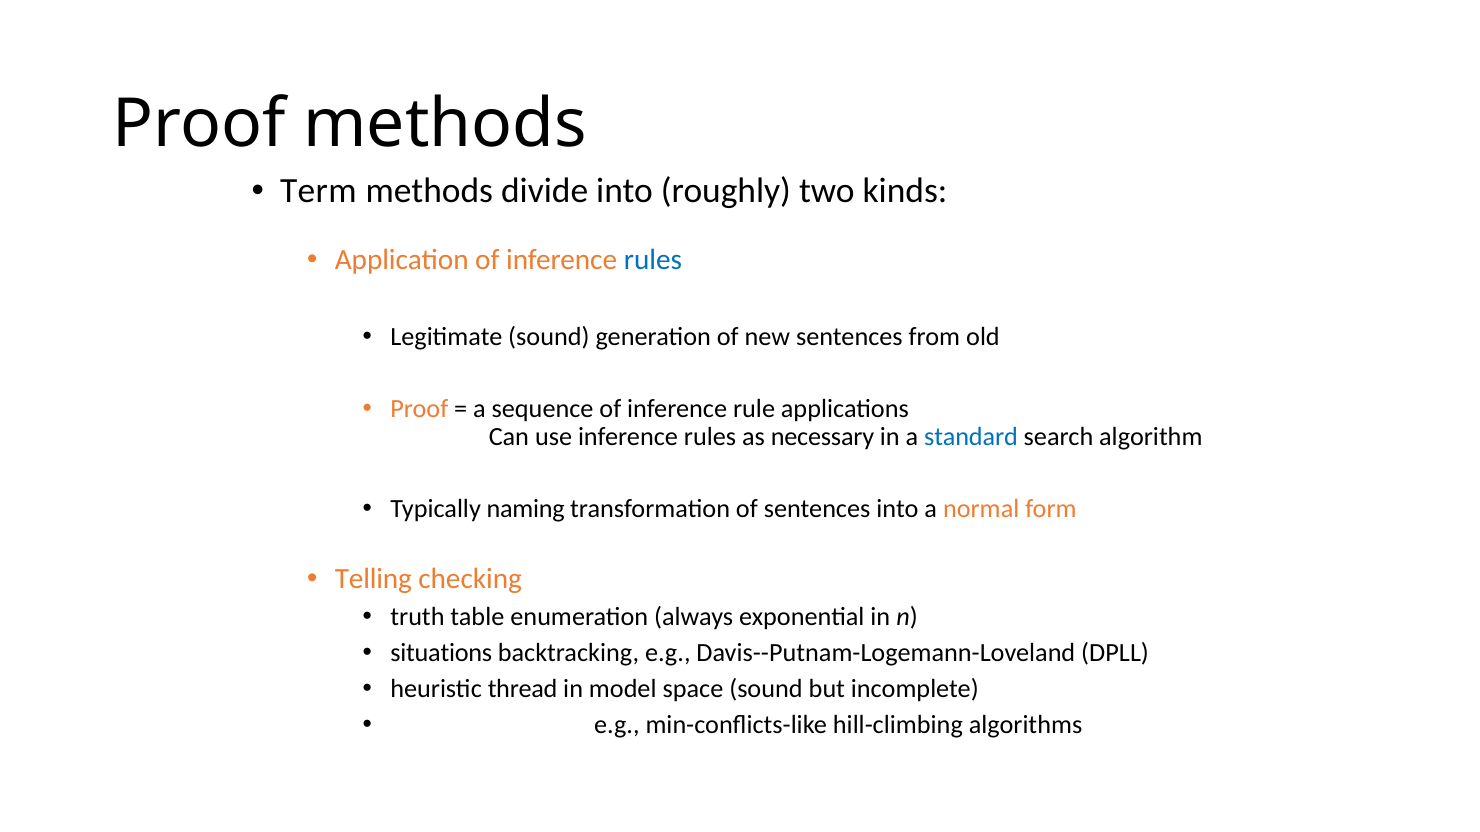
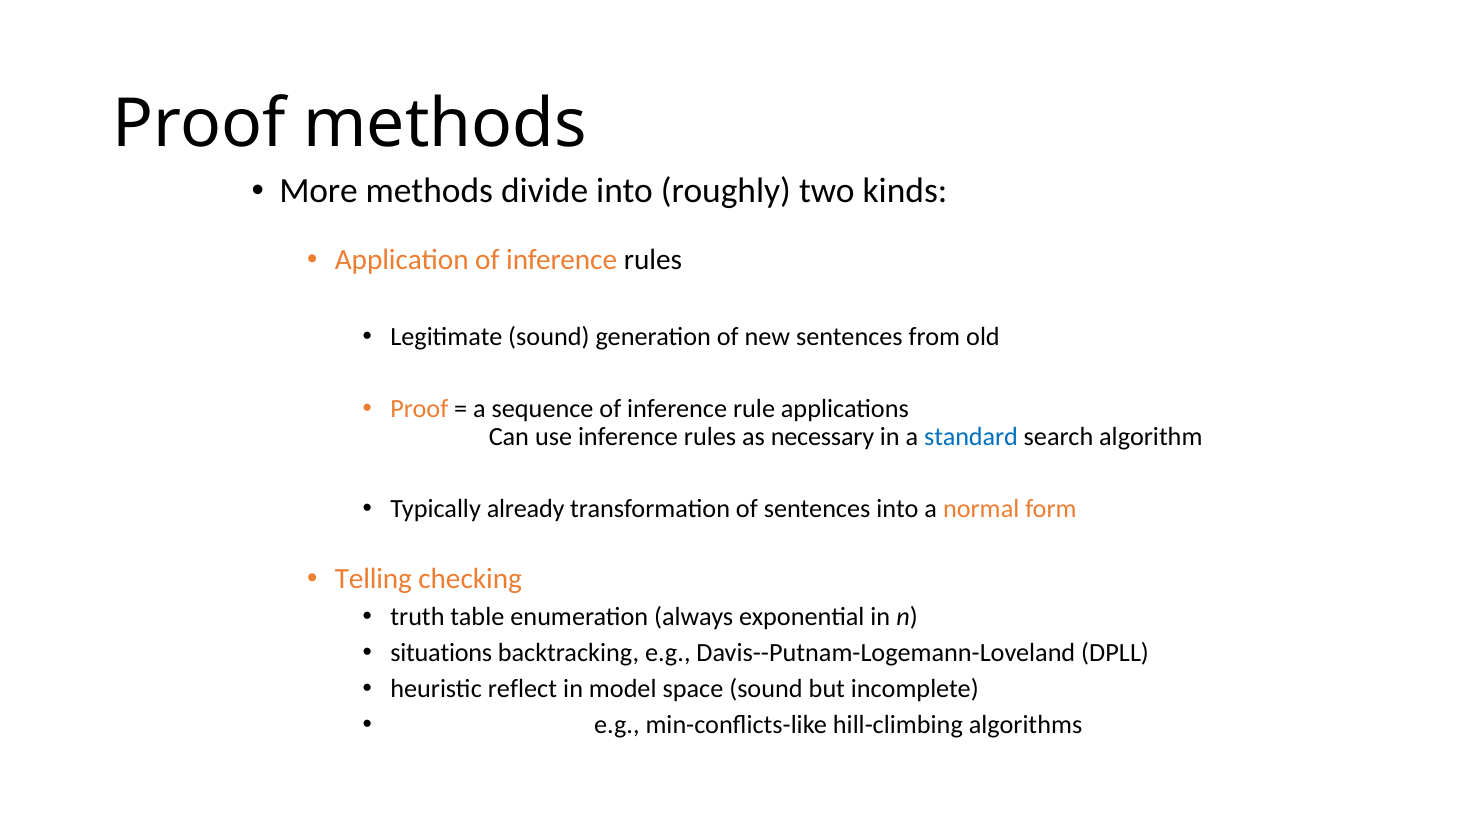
Term: Term -> More
rules at (653, 260) colour: blue -> black
naming: naming -> already
thread: thread -> reflect
